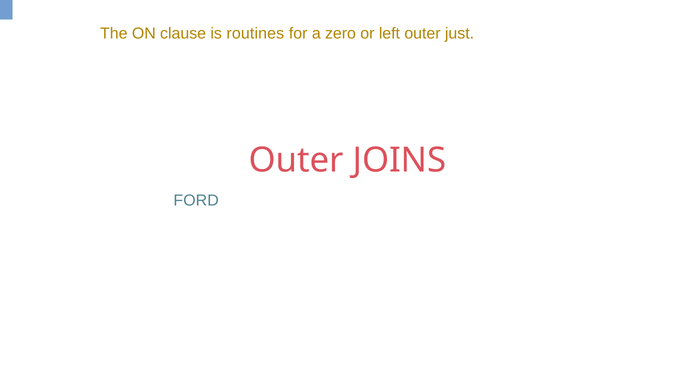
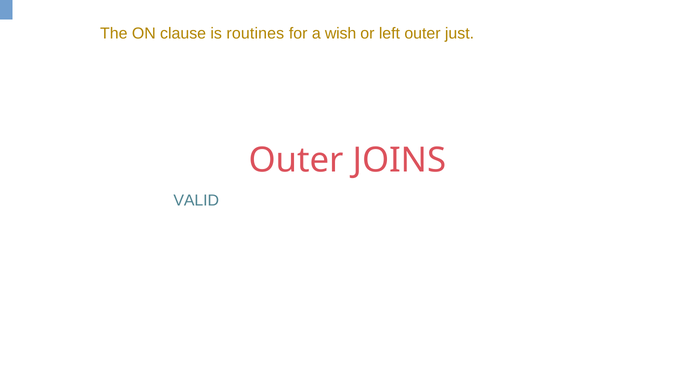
zero: zero -> wish
FORD: FORD -> VALID
